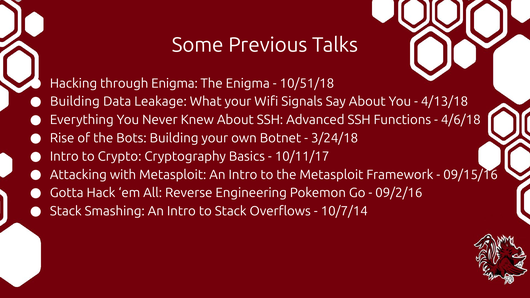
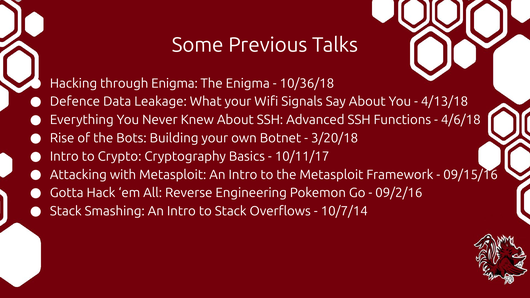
10/51/18: 10/51/18 -> 10/36/18
Building at (75, 102): Building -> Defence
3/24/18: 3/24/18 -> 3/20/18
